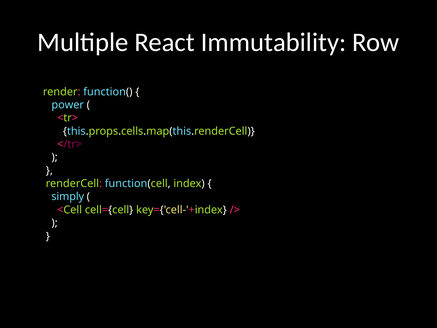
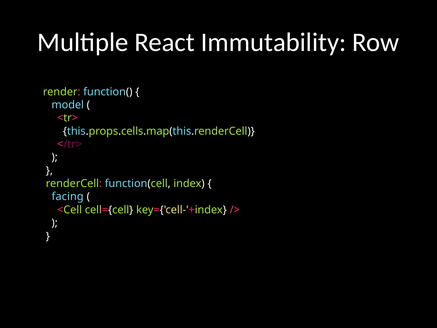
power: power -> model
simply: simply -> facing
